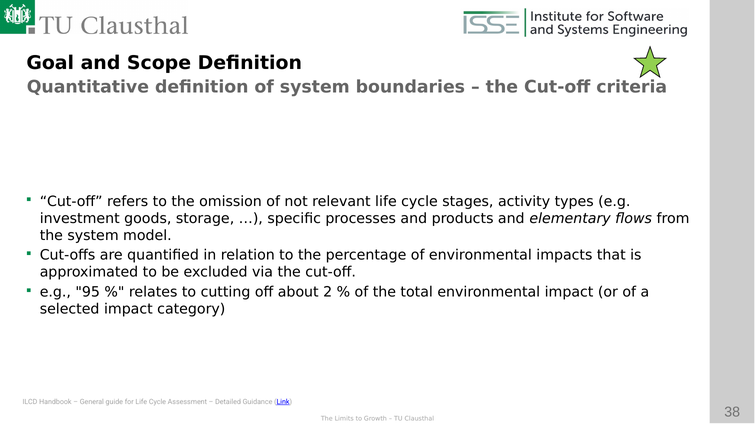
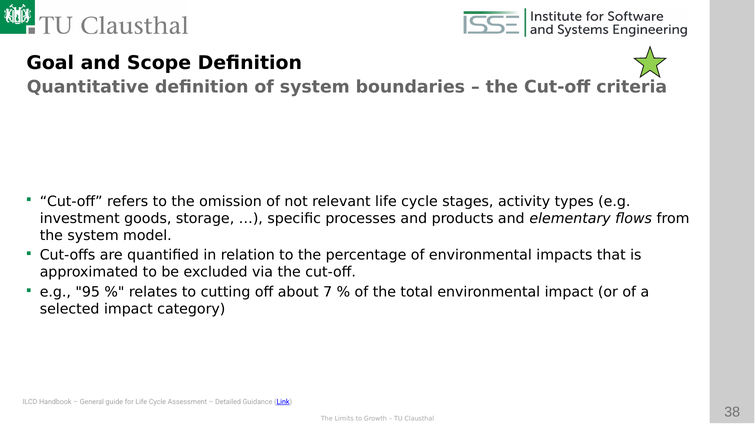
2: 2 -> 7
